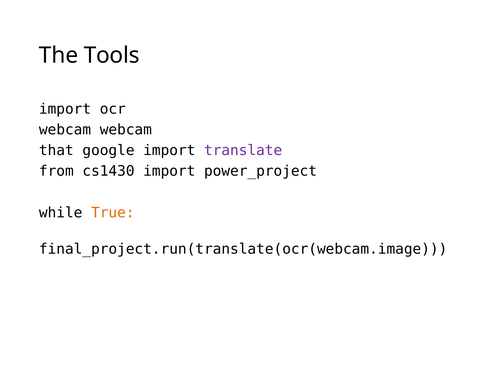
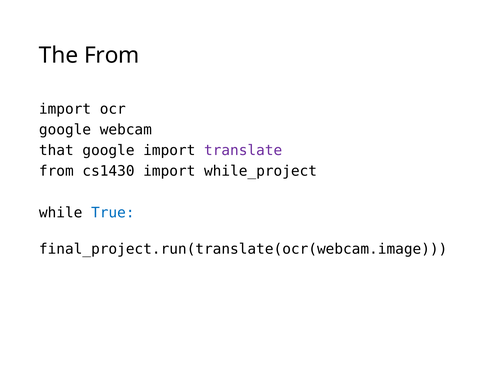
The Tools: Tools -> From
webcam at (65, 130): webcam -> google
power_project: power_project -> while_project
True colour: orange -> blue
